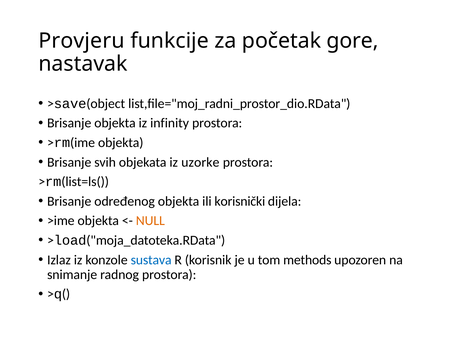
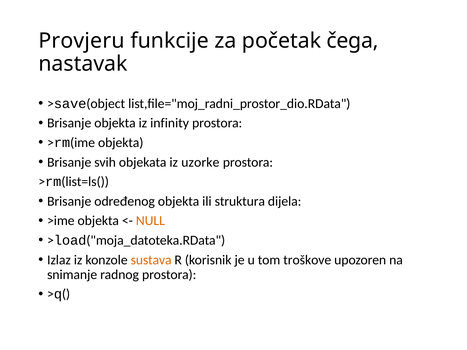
gore: gore -> čega
korisnički: korisnički -> struktura
sustava colour: blue -> orange
methods: methods -> troškove
